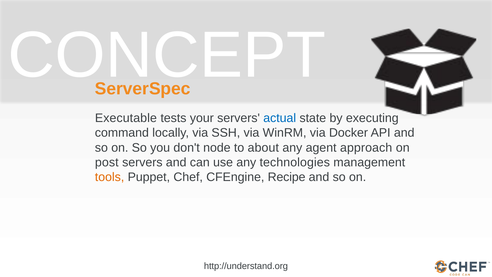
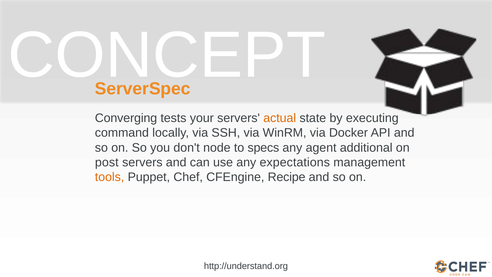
Executable: Executable -> Converging
actual colour: blue -> orange
about: about -> specs
approach: approach -> additional
technologies: technologies -> expectations
